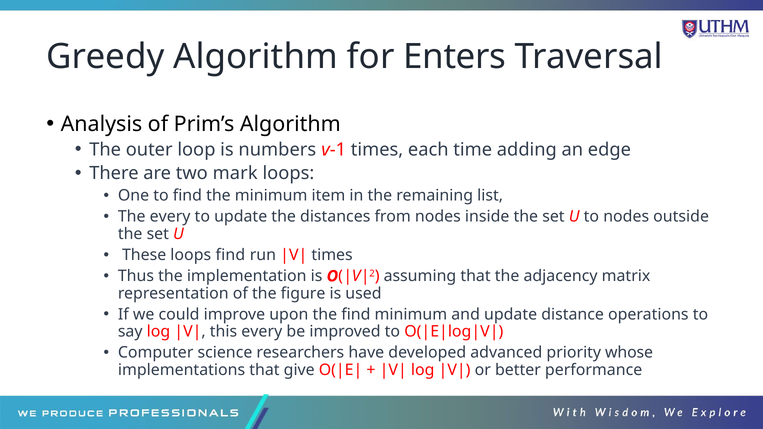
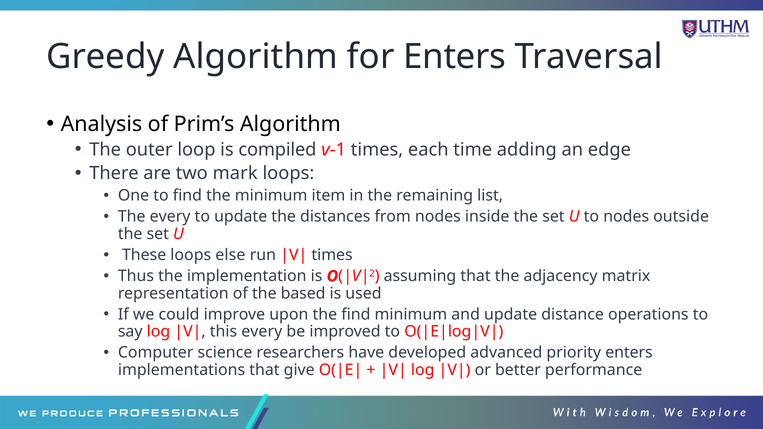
numbers: numbers -> compiled
loops find: find -> else
figure: figure -> based
priority whose: whose -> enters
